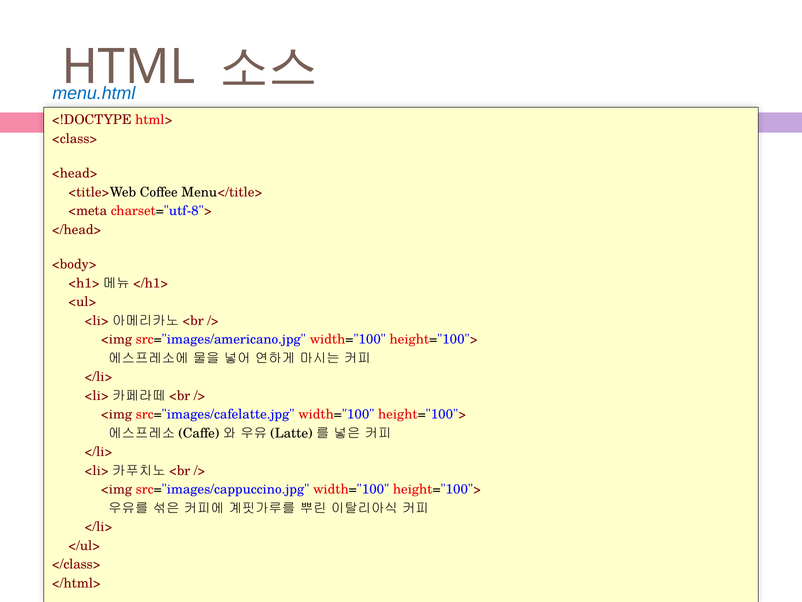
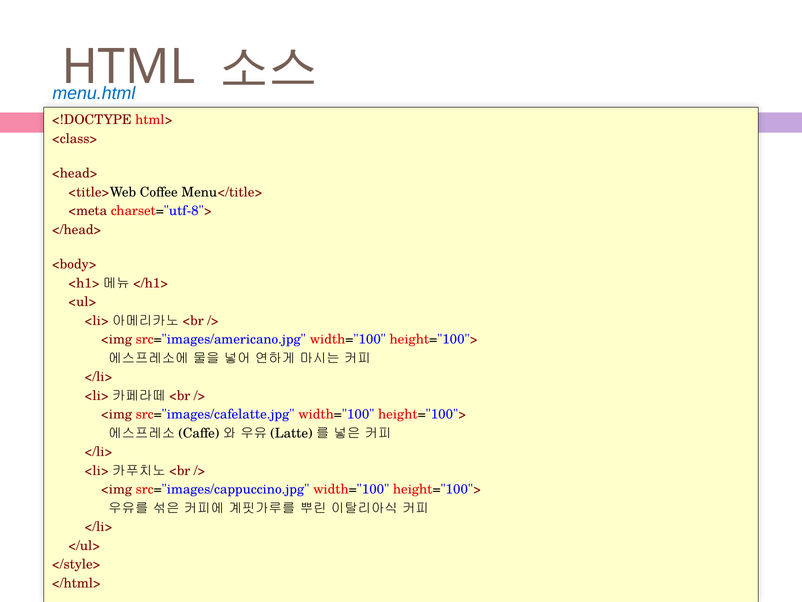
</class>: </class> -> </style>
